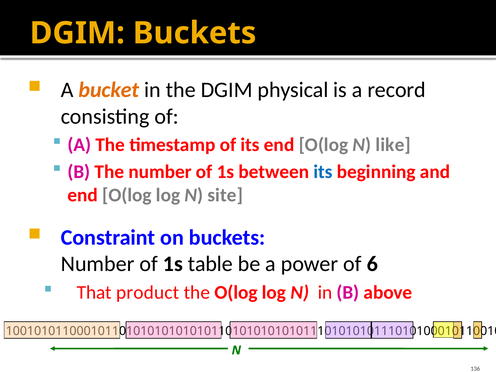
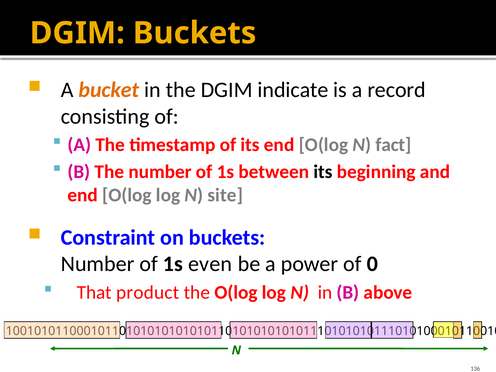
physical: physical -> indicate
like: like -> fact
its at (323, 172) colour: blue -> black
table: table -> even
6: 6 -> 0
